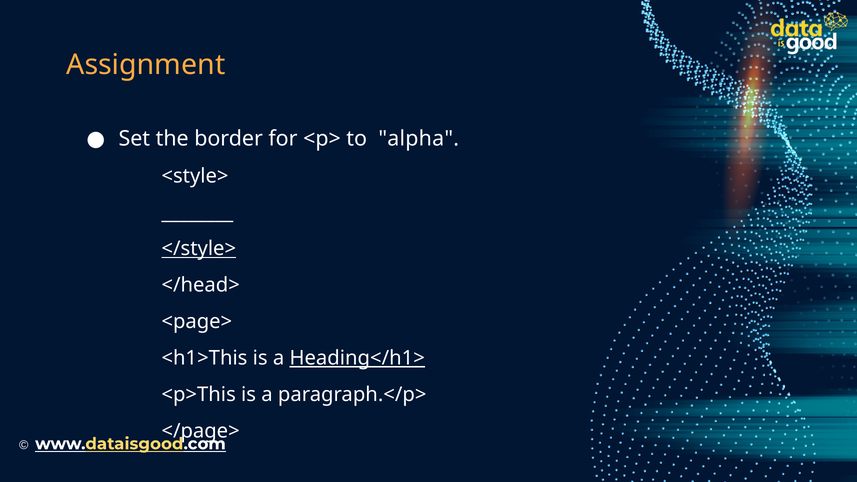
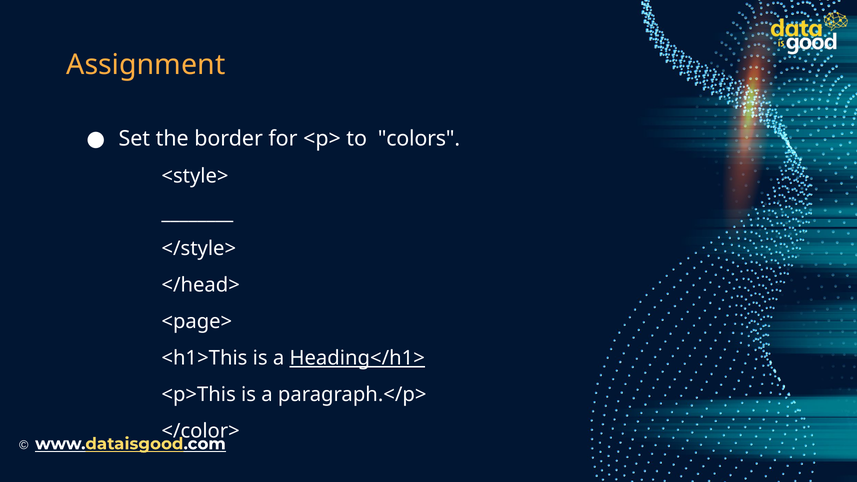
alpha: alpha -> colors
</style> underline: present -> none
</page>: </page> -> </color>
